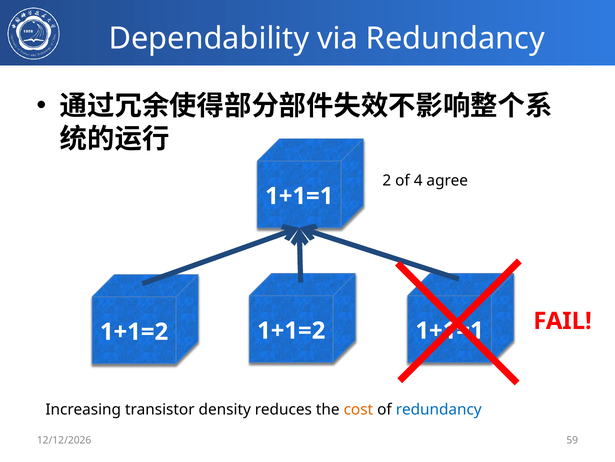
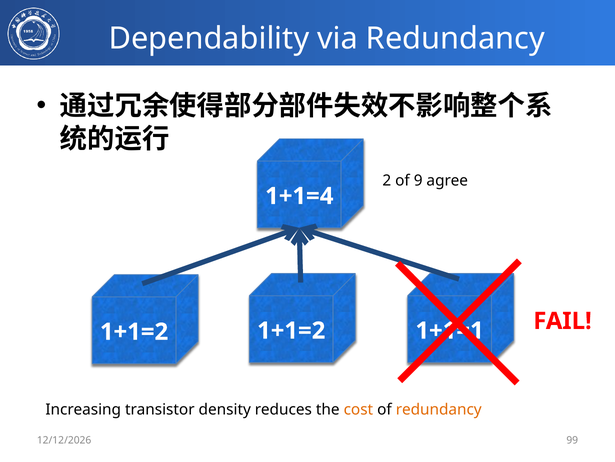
4: 4 -> 9
1+1=1 at (299, 196): 1+1=1 -> 1+1=4
redundancy at (439, 409) colour: blue -> orange
59: 59 -> 99
